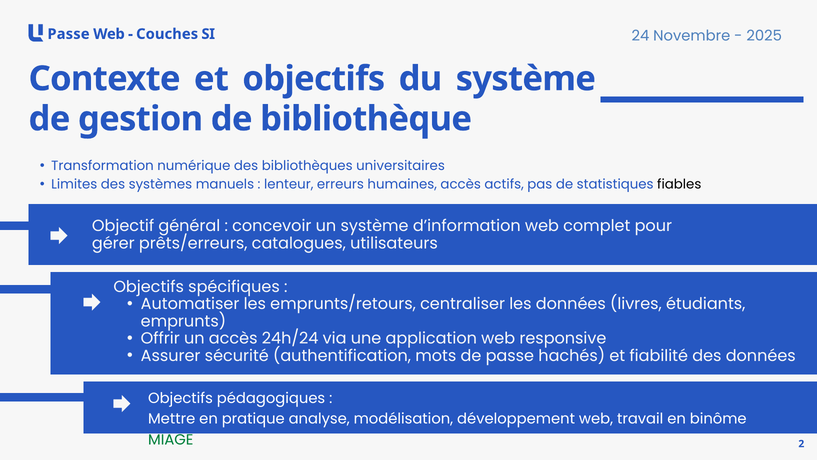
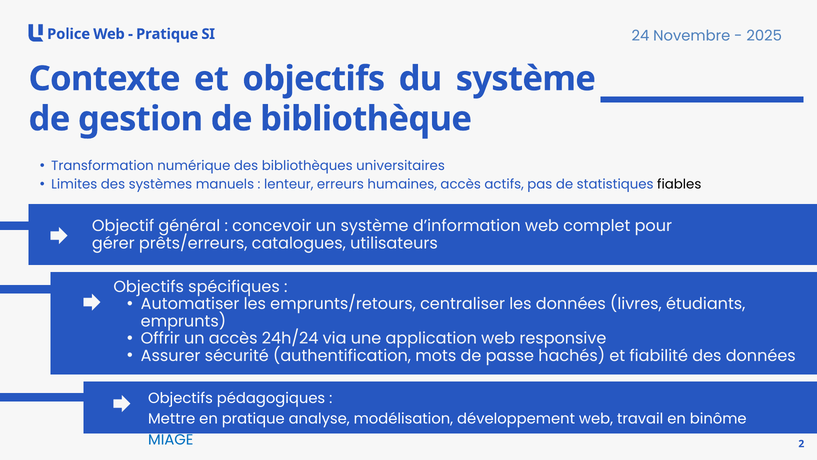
Passe at (68, 34): Passe -> Police
Couches at (167, 34): Couches -> Pratique
MIAGE colour: green -> blue
